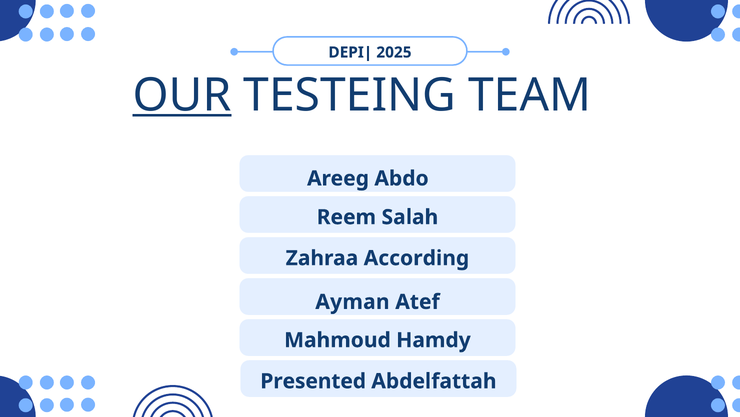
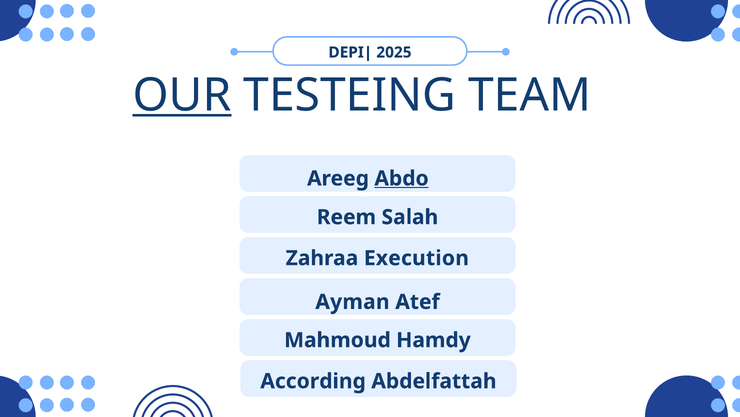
Abdo underline: none -> present
According: According -> Execution
Presented: Presented -> According
